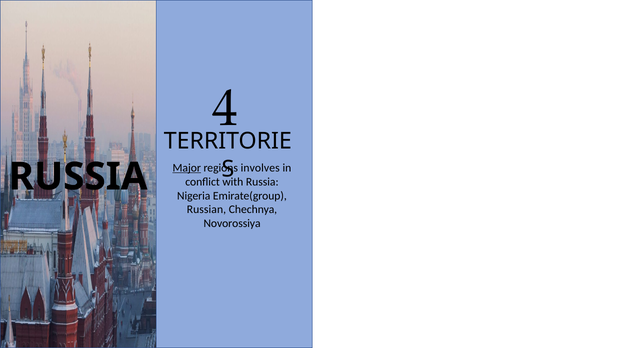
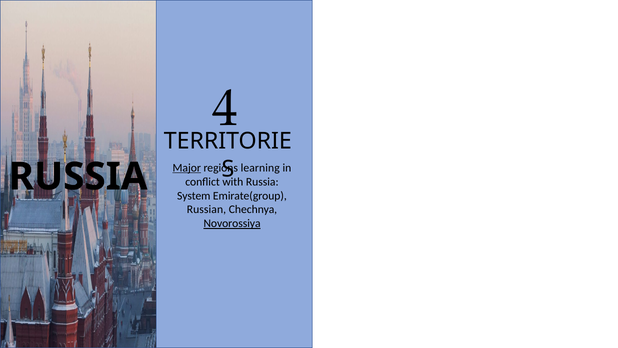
involves: involves -> learning
Nigeria: Nigeria -> System
Novorossiya underline: none -> present
